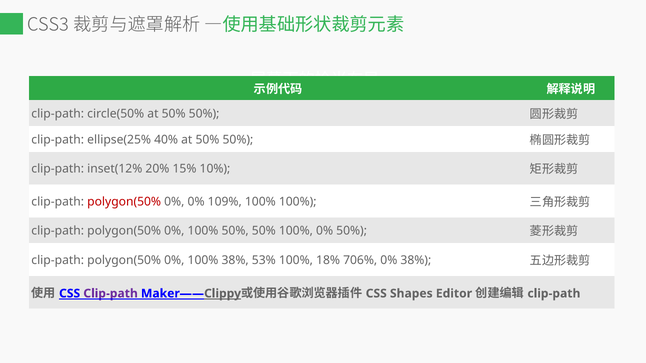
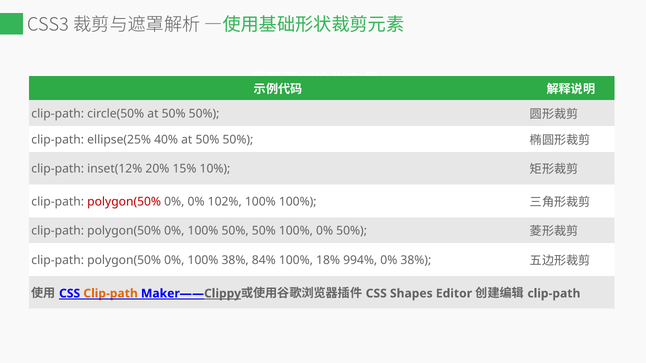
109%: 109% -> 102%
53%: 53% -> 84%
706%: 706% -> 994%
Clip-path at (111, 294) colour: purple -> orange
